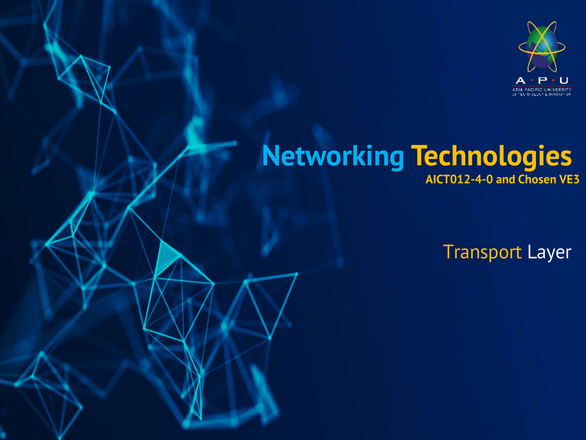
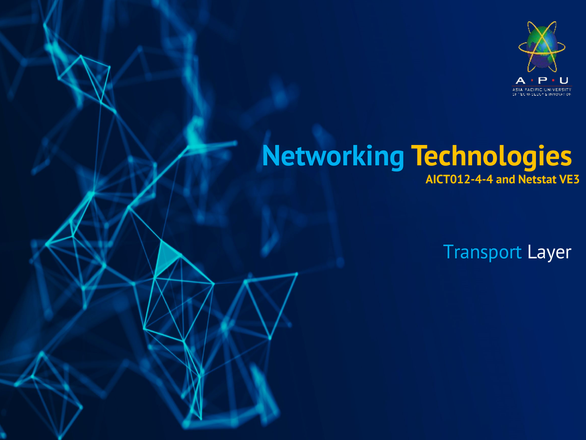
AICT012-4-0: AICT012-4-0 -> AICT012-4-4
Chosen: Chosen -> Netstat
Transport at (483, 252) colour: yellow -> light blue
